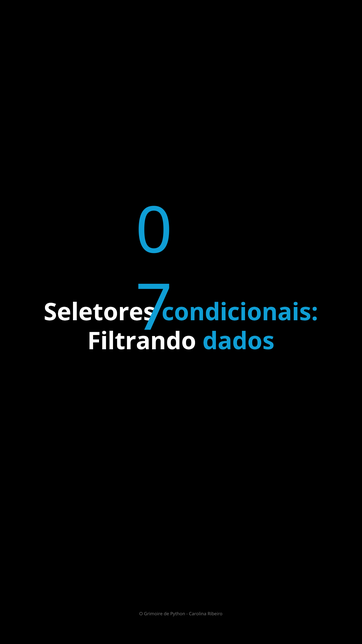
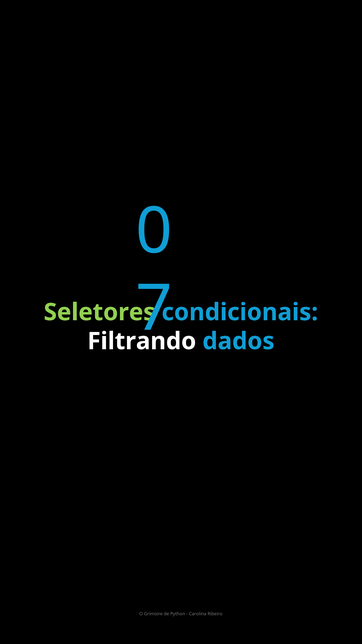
Seletores colour: white -> light green
